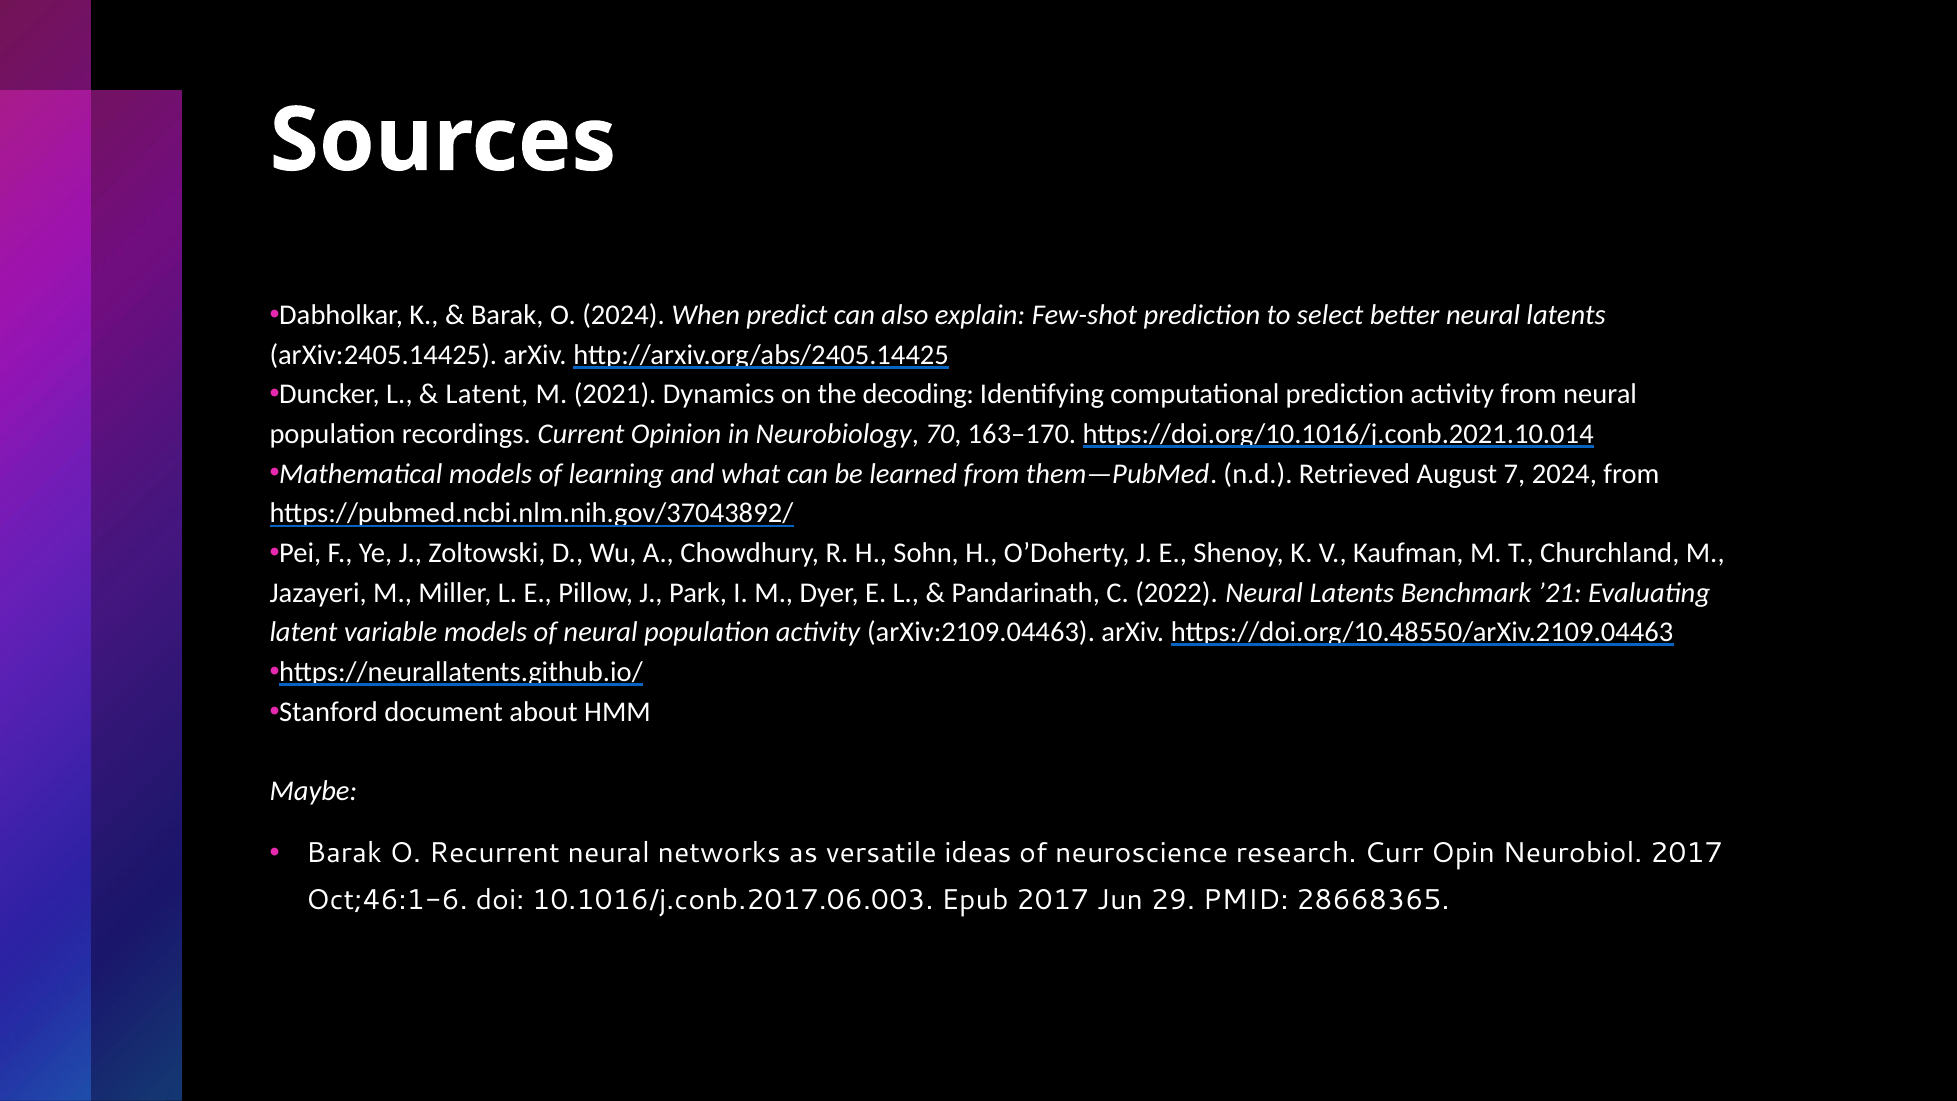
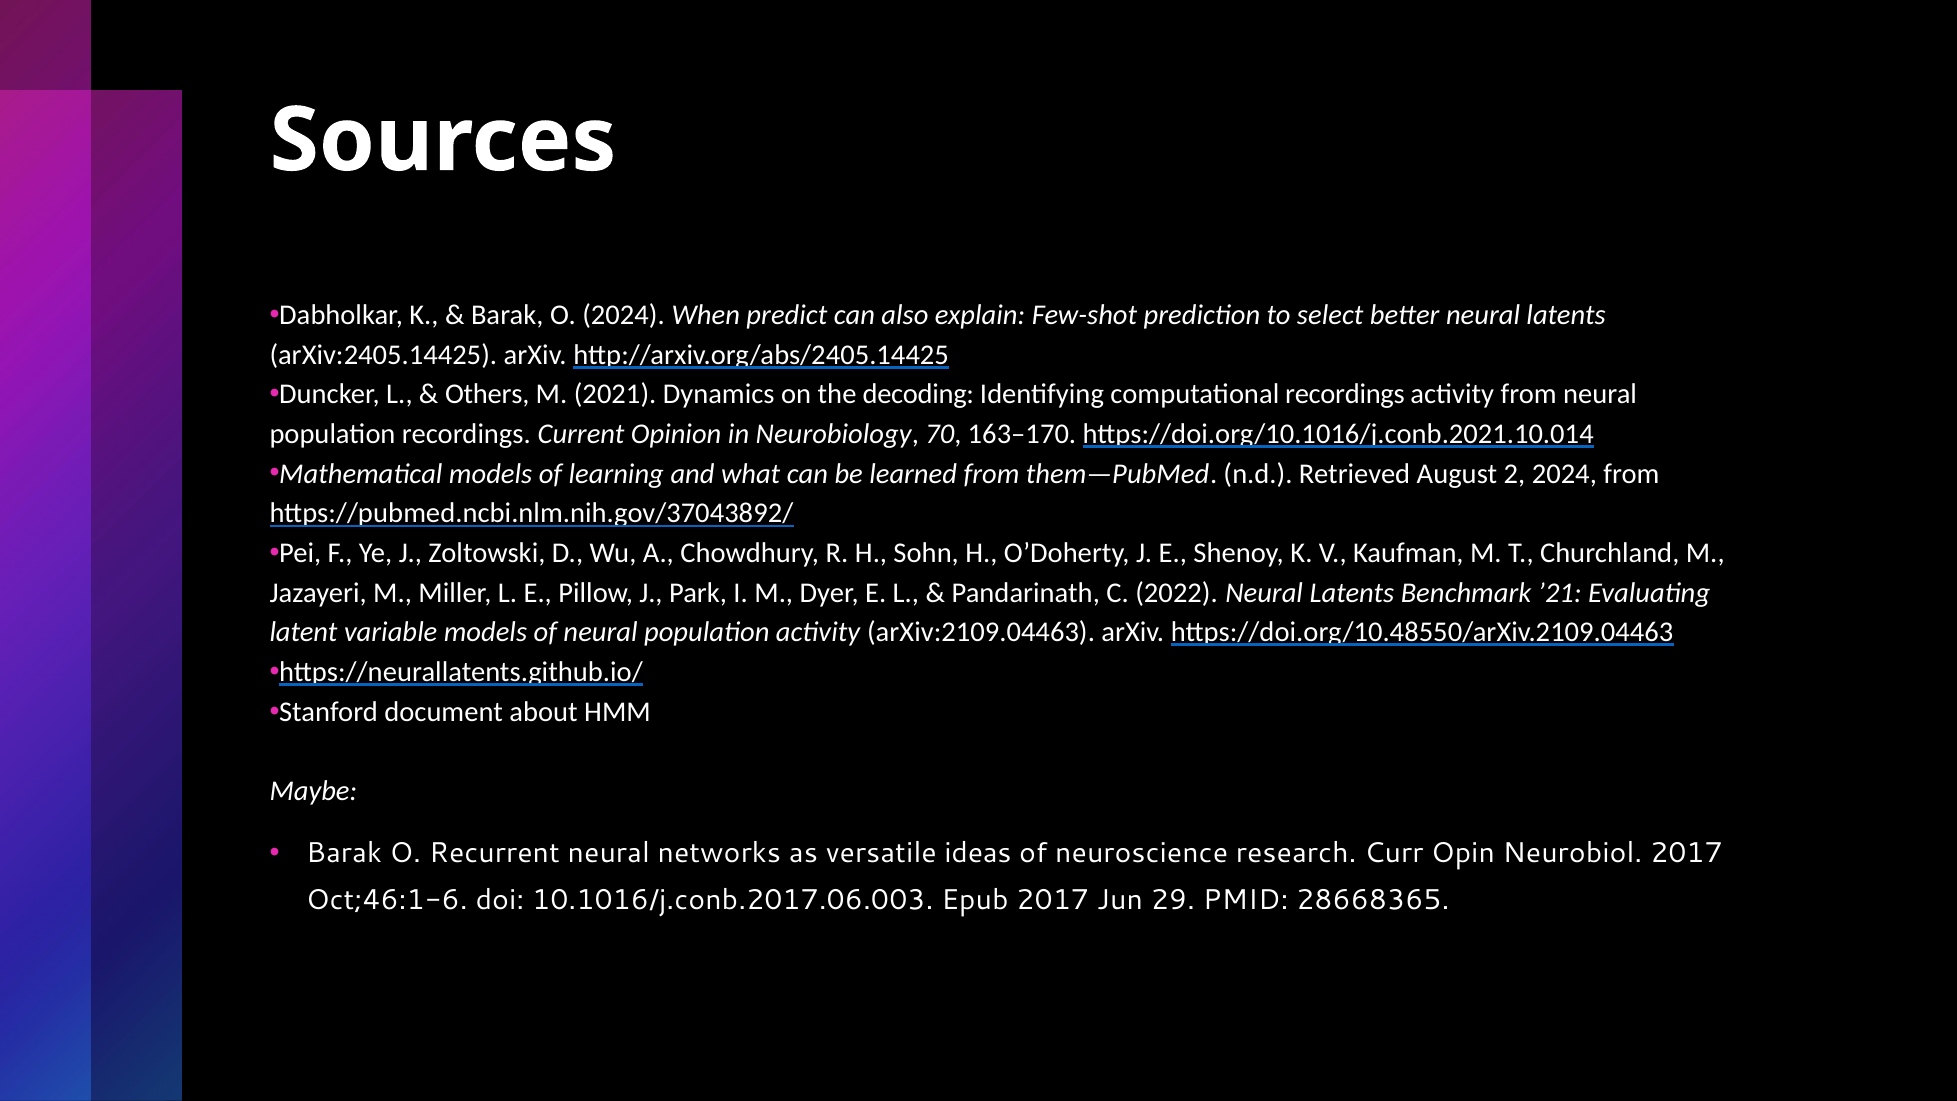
Latent at (487, 394): Latent -> Others
computational prediction: prediction -> recordings
7: 7 -> 2
